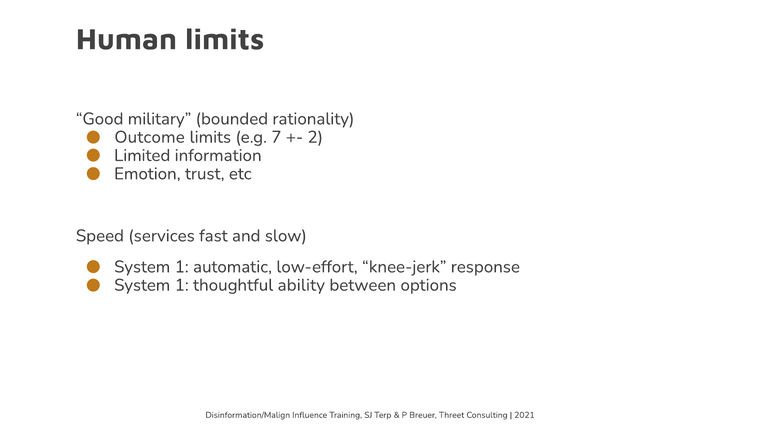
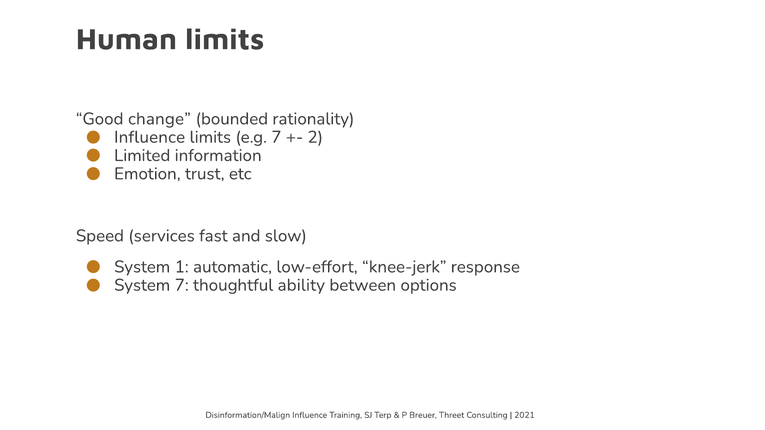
military: military -> change
Outcome at (150, 137): Outcome -> Influence
1 at (182, 285): 1 -> 7
